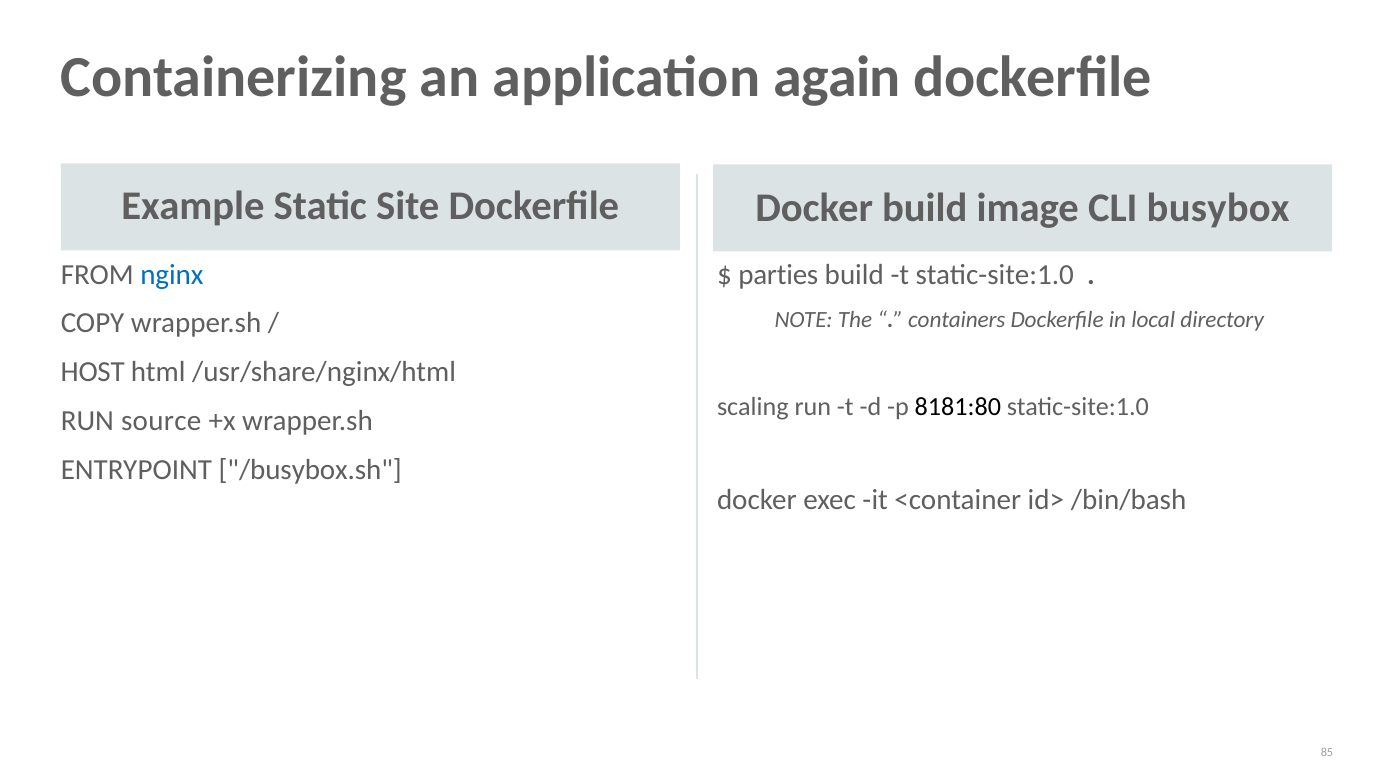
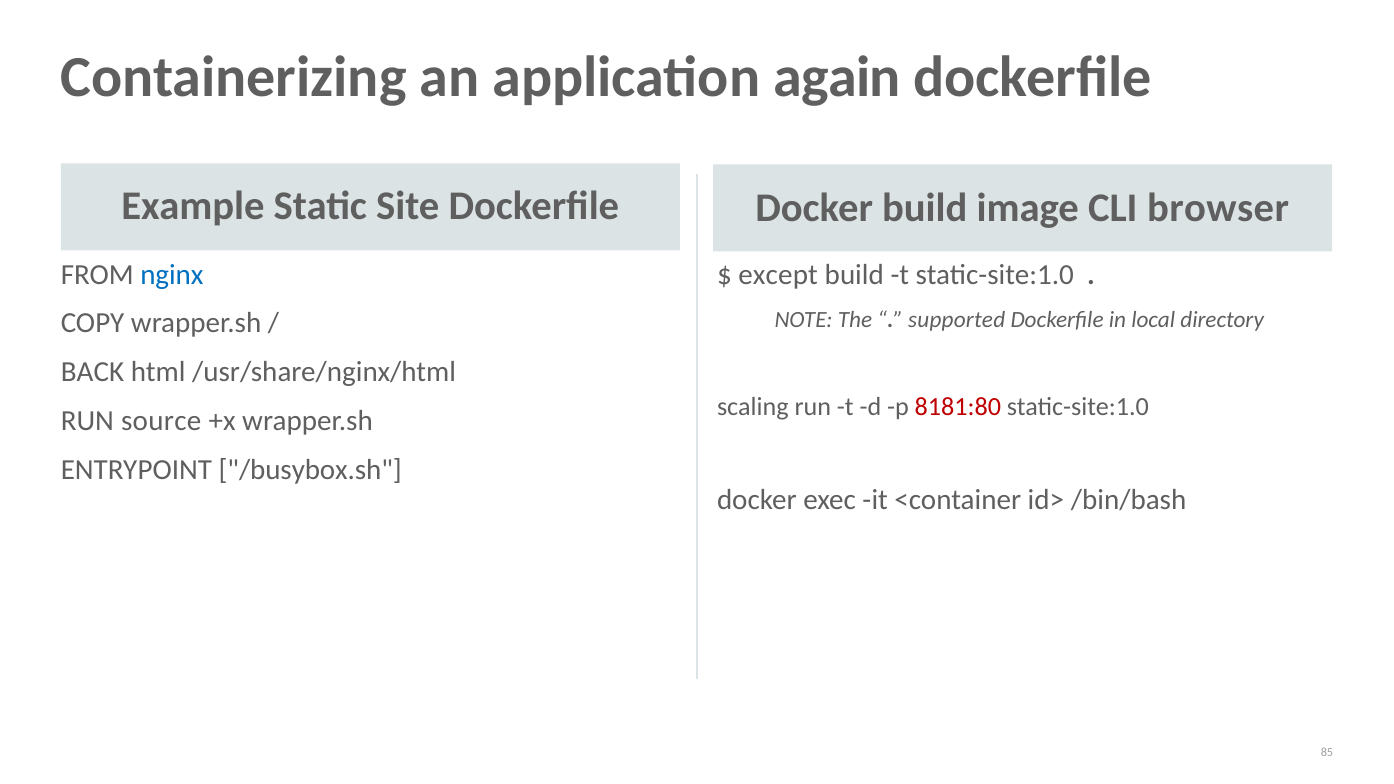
busybox: busybox -> browser
parties: parties -> except
containers: containers -> supported
HOST: HOST -> BACK
8181:80 colour: black -> red
